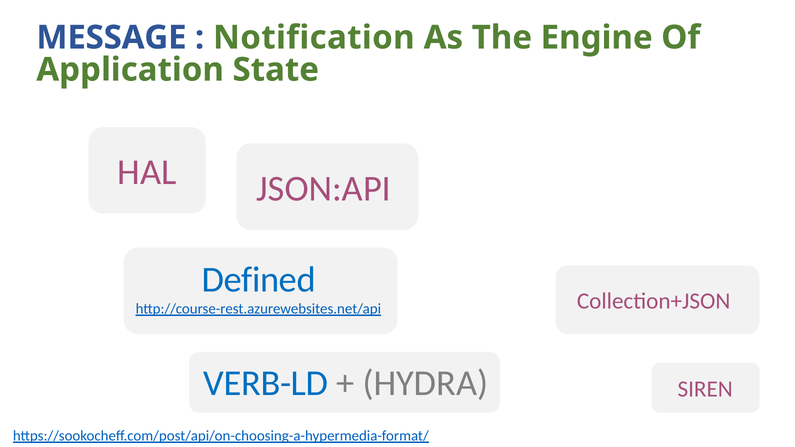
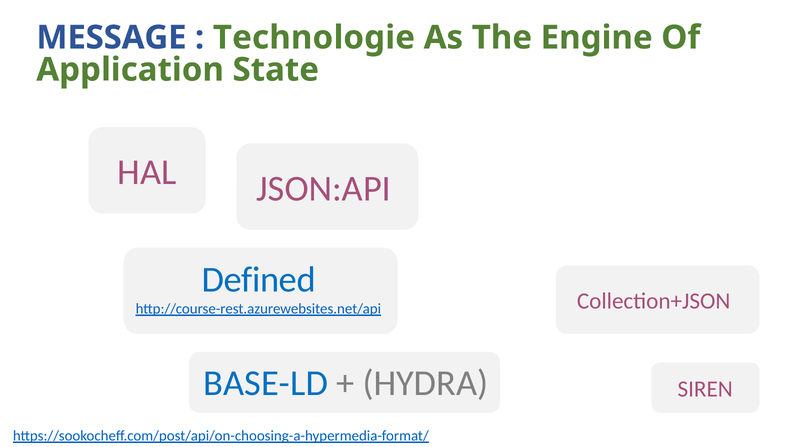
Notification: Notification -> Technologie
VERB-LD: VERB-LD -> BASE-LD
